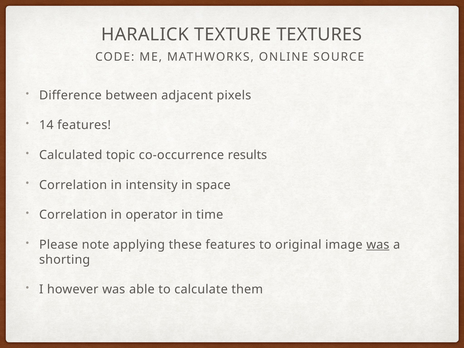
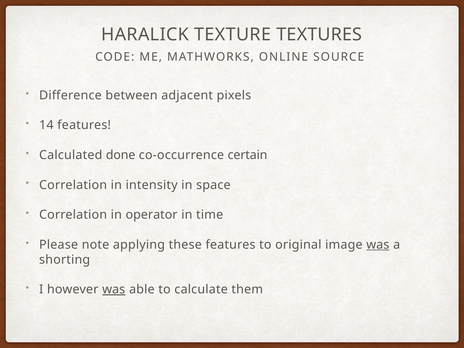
topic: topic -> done
results: results -> certain
was at (114, 290) underline: none -> present
